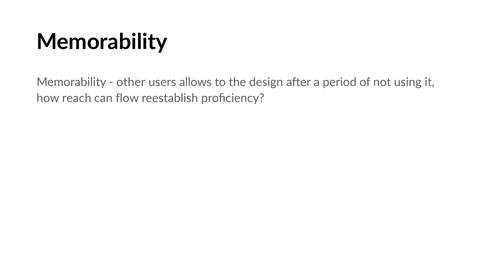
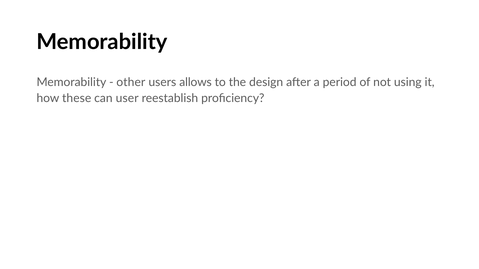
reach: reach -> these
flow: flow -> user
